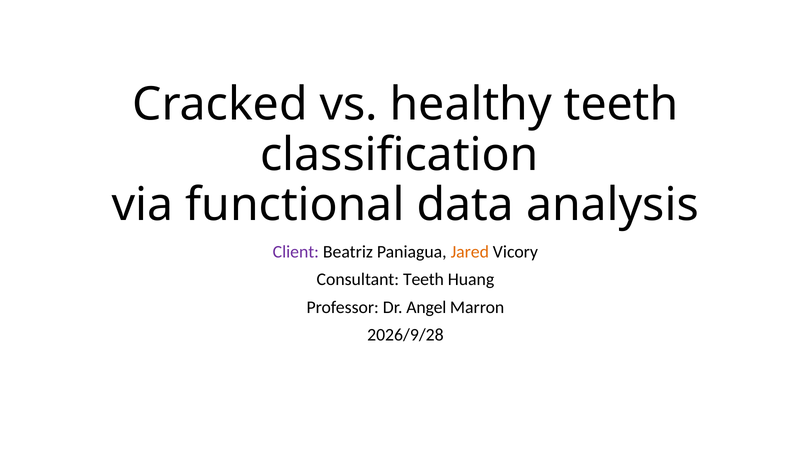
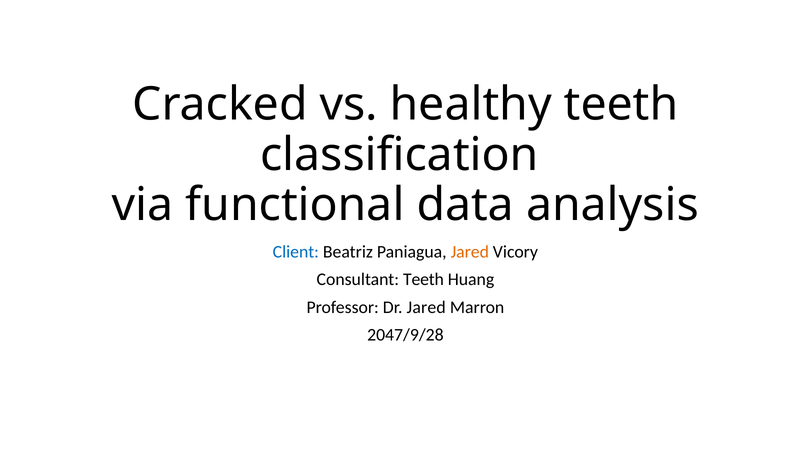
Client colour: purple -> blue
Dr Angel: Angel -> Jared
2026/9/28: 2026/9/28 -> 2047/9/28
